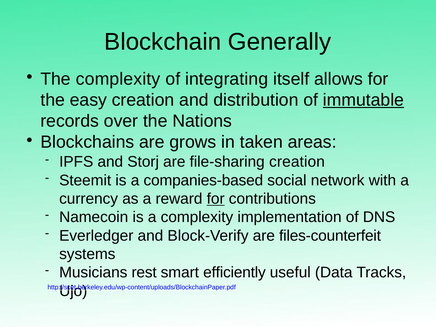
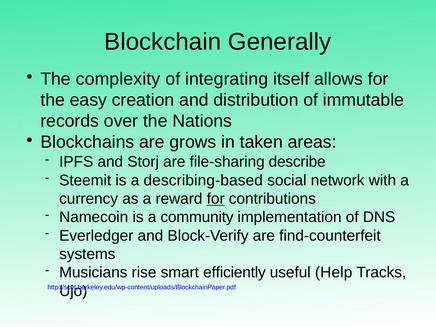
immutable underline: present -> none
file-sharing creation: creation -> describe
companies-based: companies-based -> describing-based
a complexity: complexity -> community
files-counterfeit: files-counterfeit -> find-counterfeit
rest: rest -> rise
Data: Data -> Help
